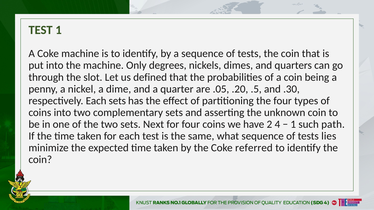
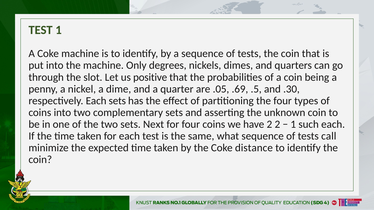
defined: defined -> positive
.20: .20 -> .69
2 4: 4 -> 2
such path: path -> each
lies: lies -> call
referred: referred -> distance
